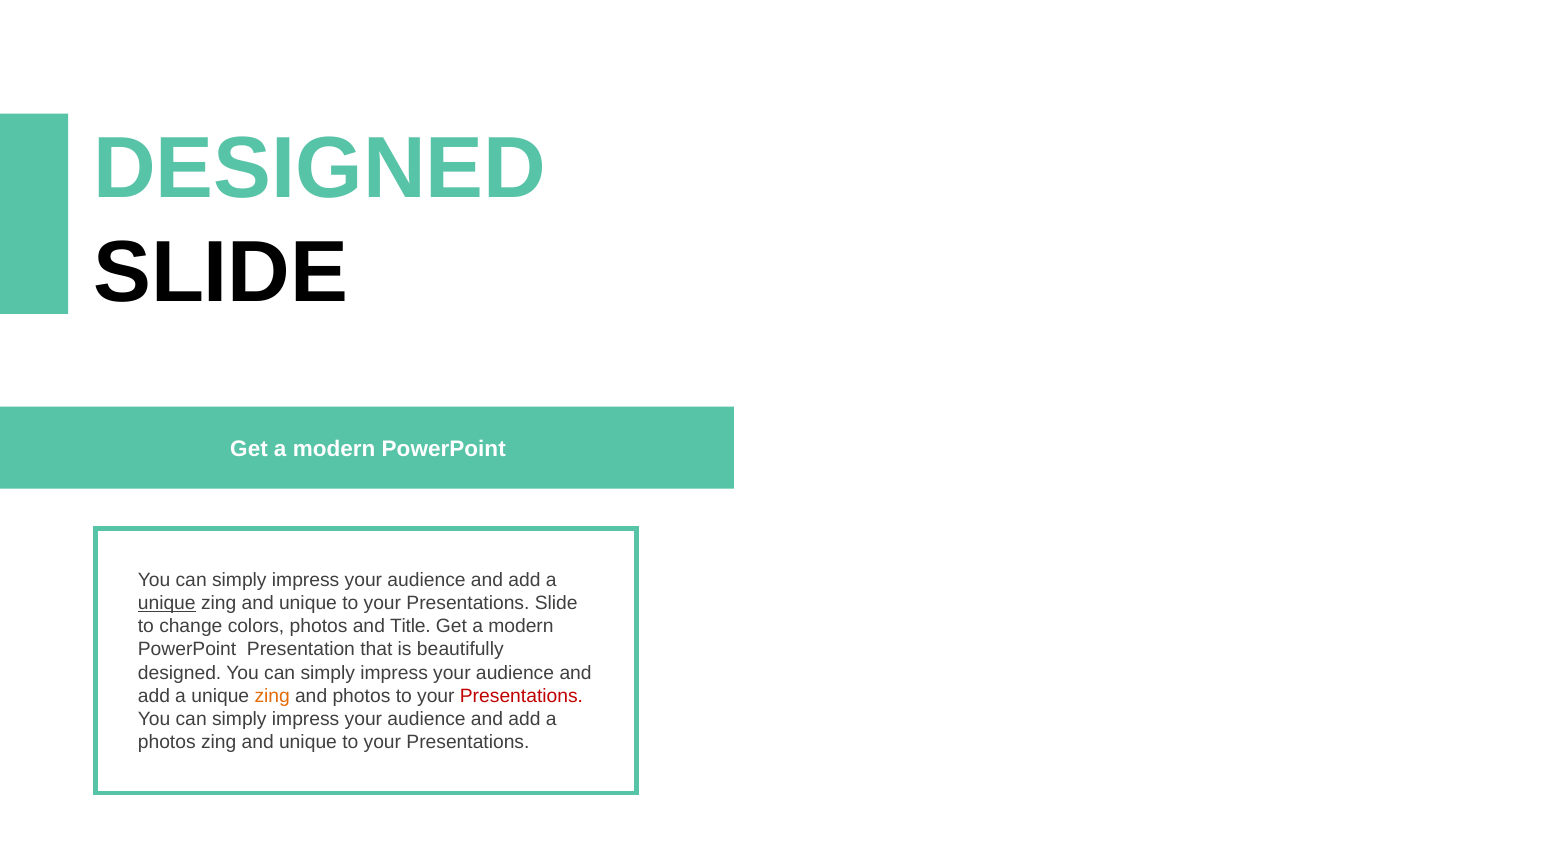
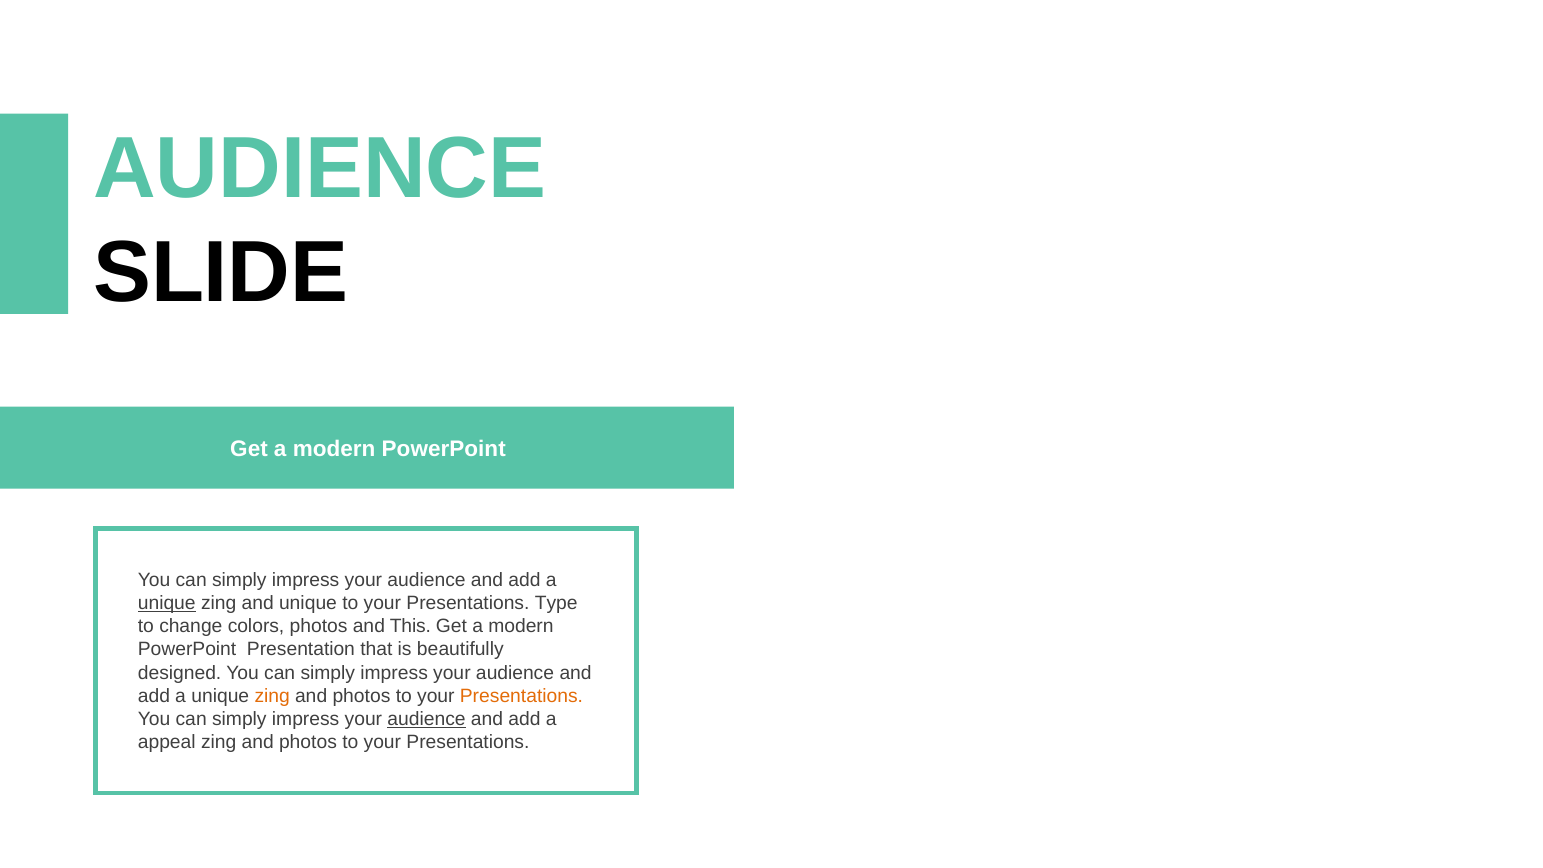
DESIGNED at (320, 169): DESIGNED -> AUDIENCE
Presentations Slide: Slide -> Type
Title: Title -> This
Presentations at (521, 696) colour: red -> orange
audience at (426, 719) underline: none -> present
photos at (167, 742): photos -> appeal
unique at (308, 742): unique -> photos
